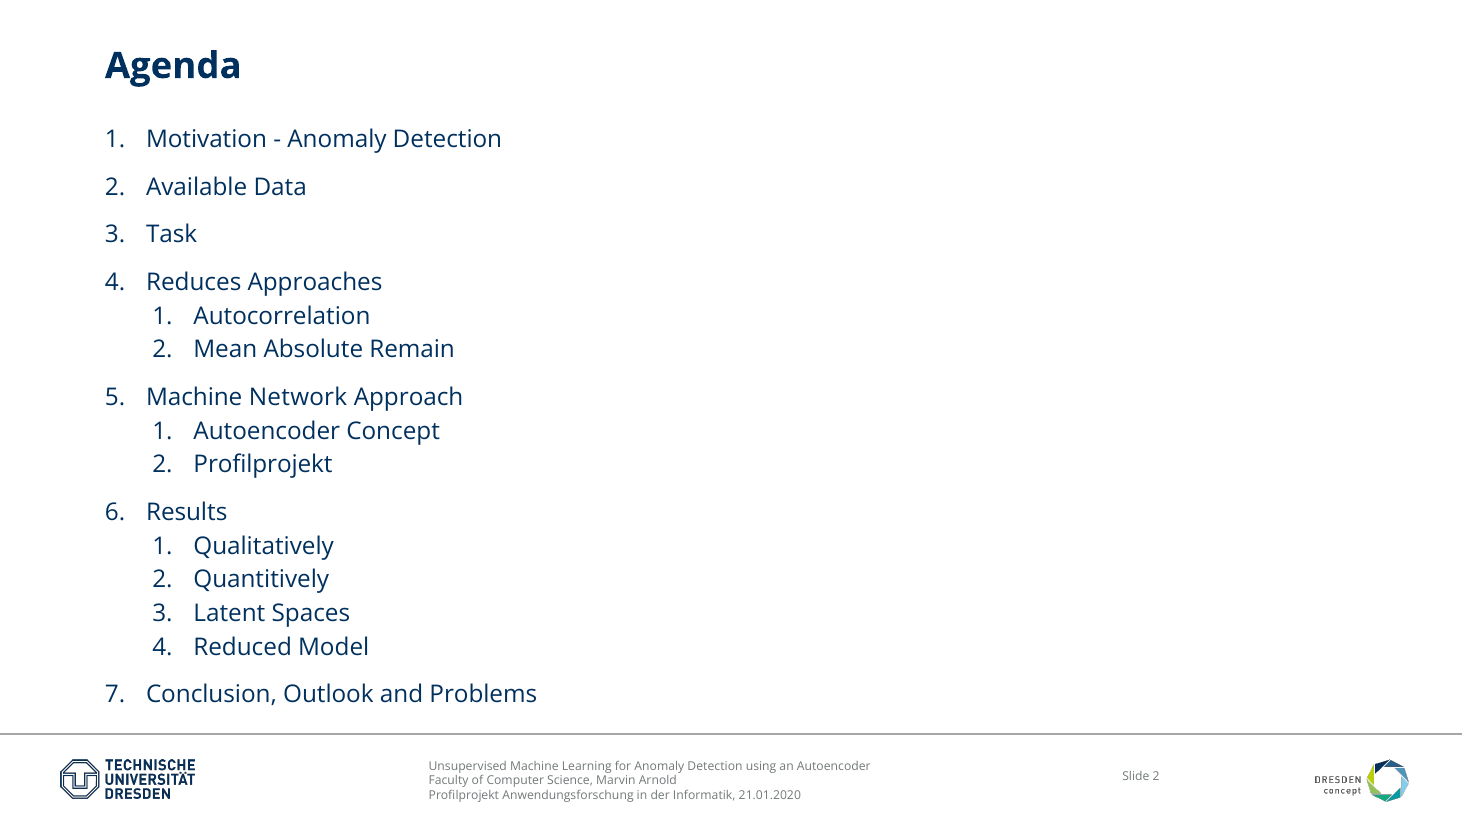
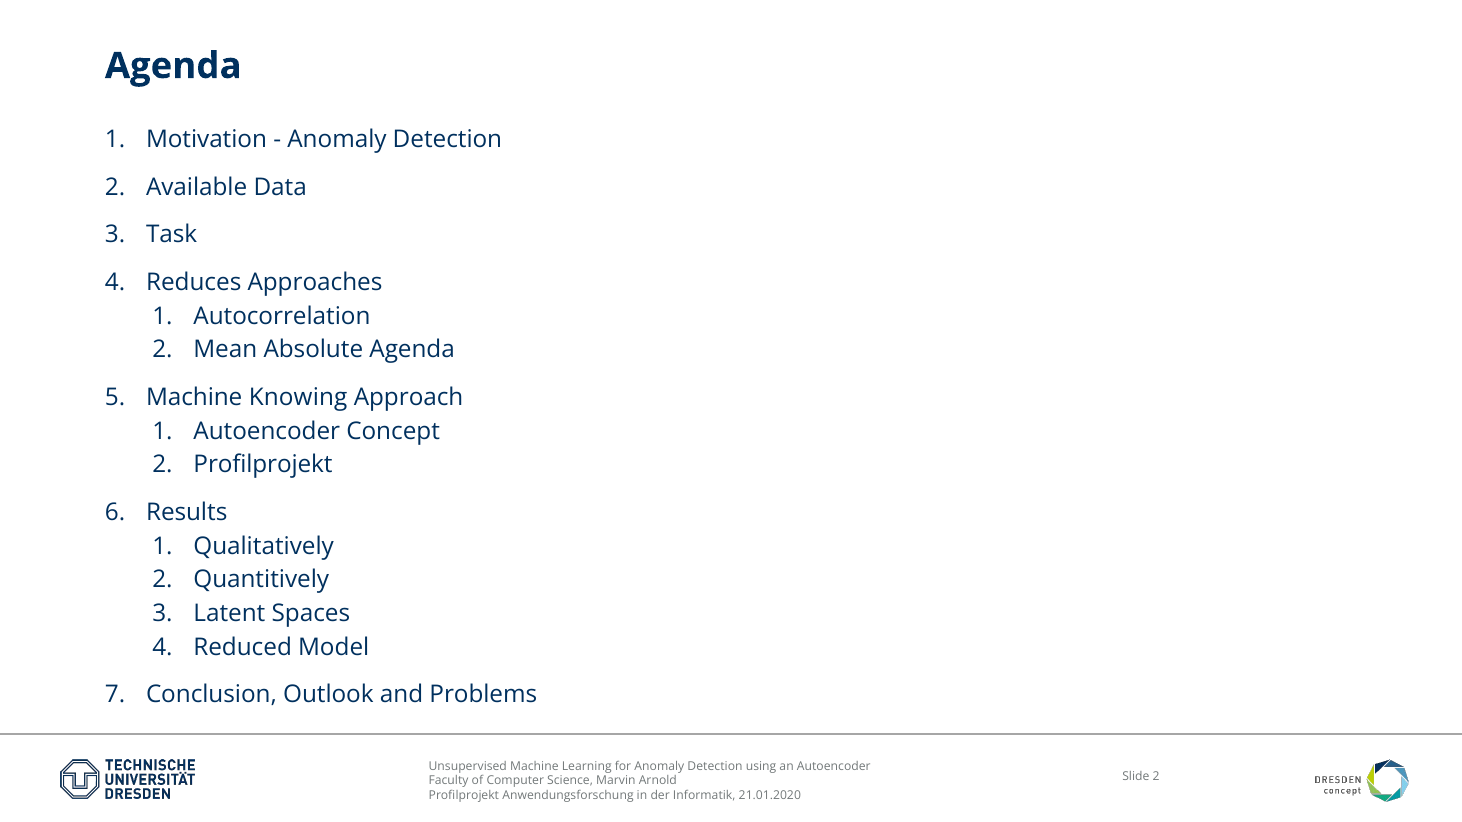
Absolute Remain: Remain -> Agenda
Network: Network -> Knowing
